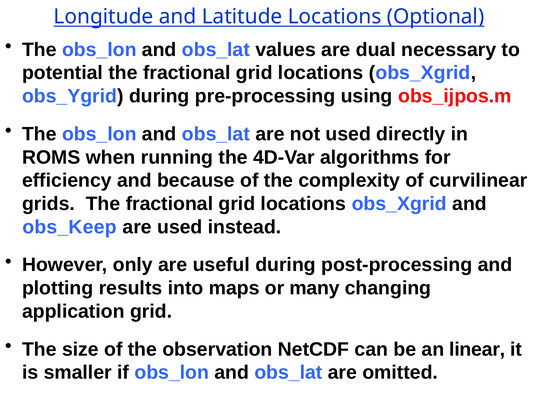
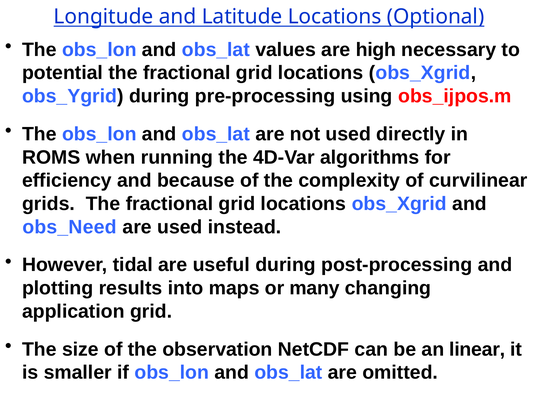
dual: dual -> high
obs_Keep: obs_Keep -> obs_Need
only: only -> tidal
